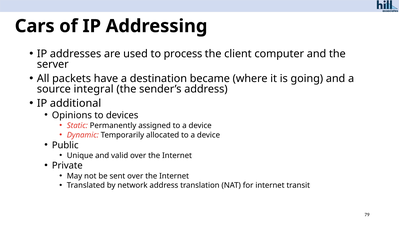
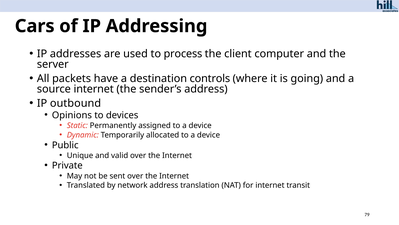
became: became -> controls
source integral: integral -> internet
additional: additional -> outbound
